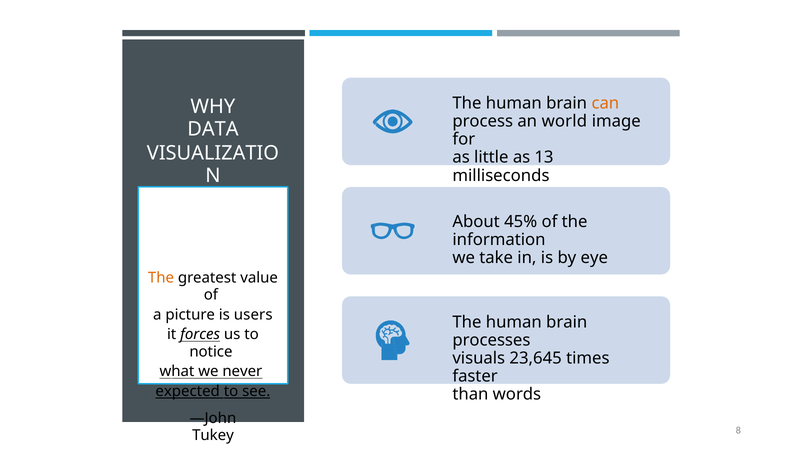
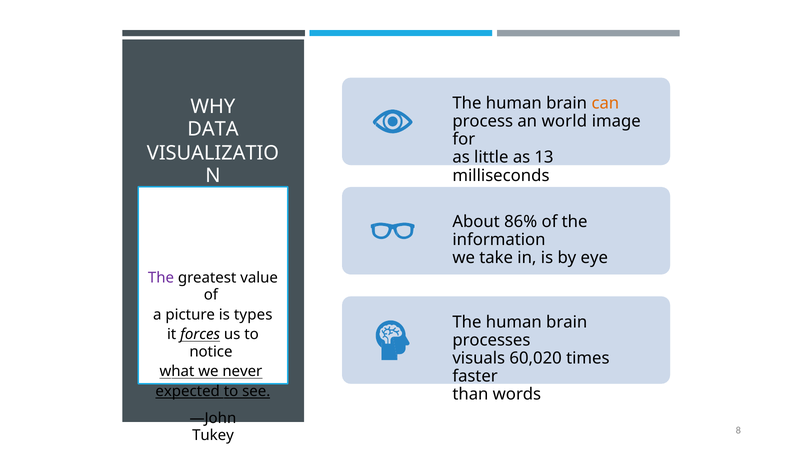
45%: 45% -> 86%
The at (161, 278) colour: orange -> purple
users: users -> types
23,645: 23,645 -> 60,020
